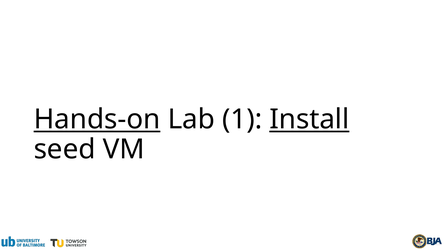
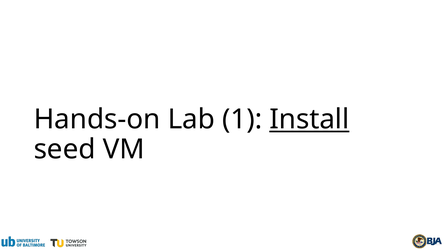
Hands-on underline: present -> none
